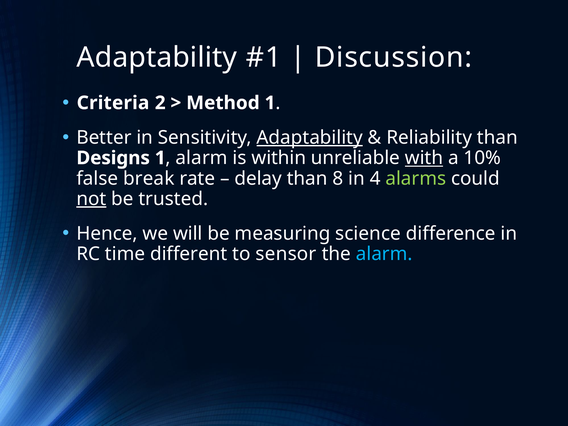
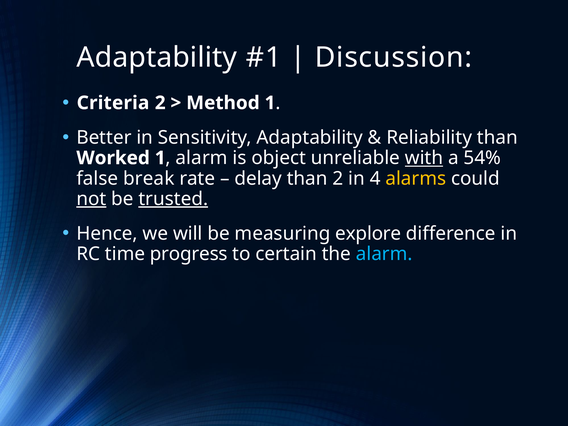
Adaptability at (310, 138) underline: present -> none
Designs: Designs -> Worked
within: within -> object
10%: 10% -> 54%
than 8: 8 -> 2
alarms colour: light green -> yellow
trusted underline: none -> present
science: science -> explore
different: different -> progress
sensor: sensor -> certain
